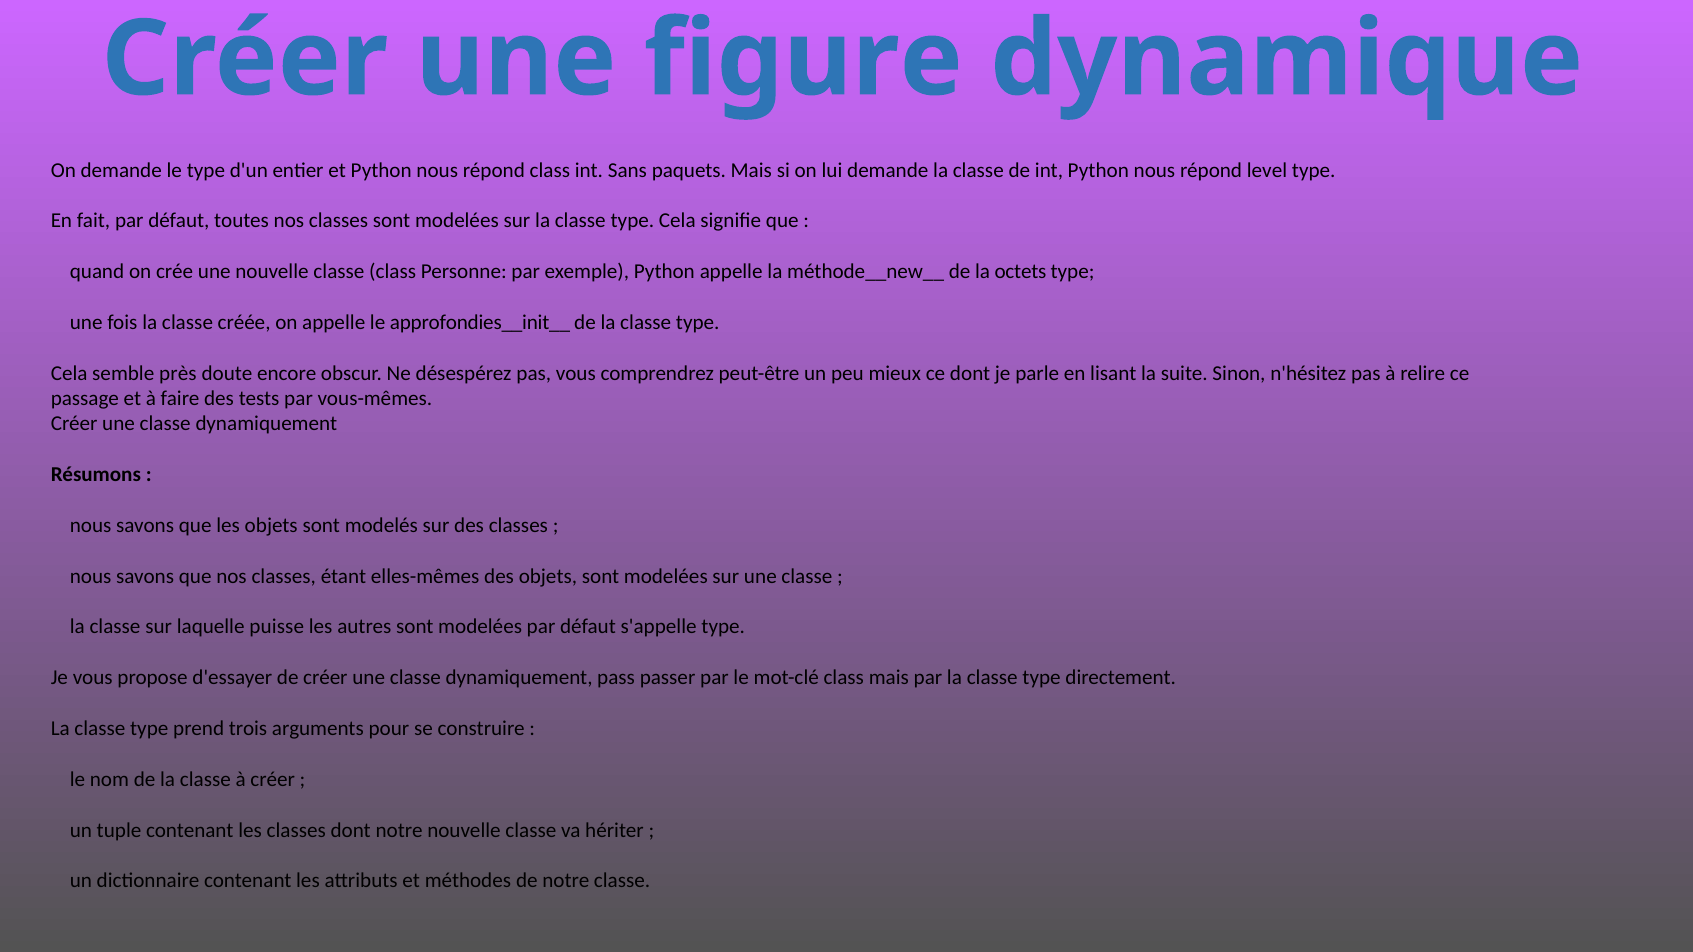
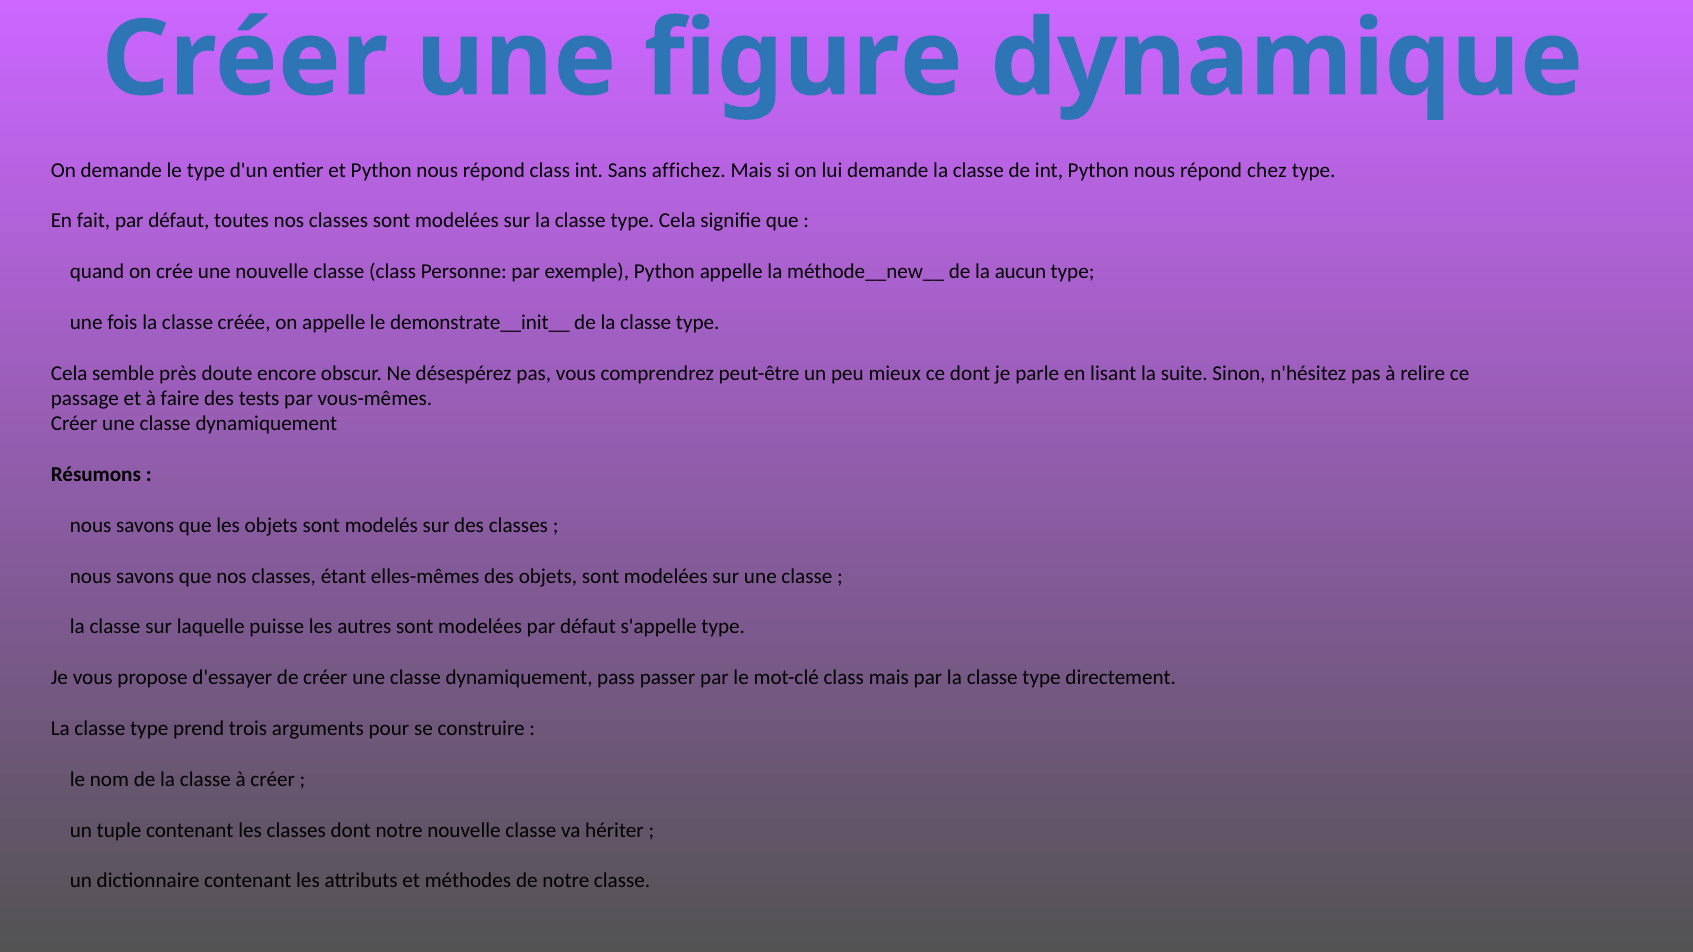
paquets: paquets -> affichez
level: level -> chez
octets: octets -> aucun
approfondies__init__: approfondies__init__ -> demonstrate__init__
